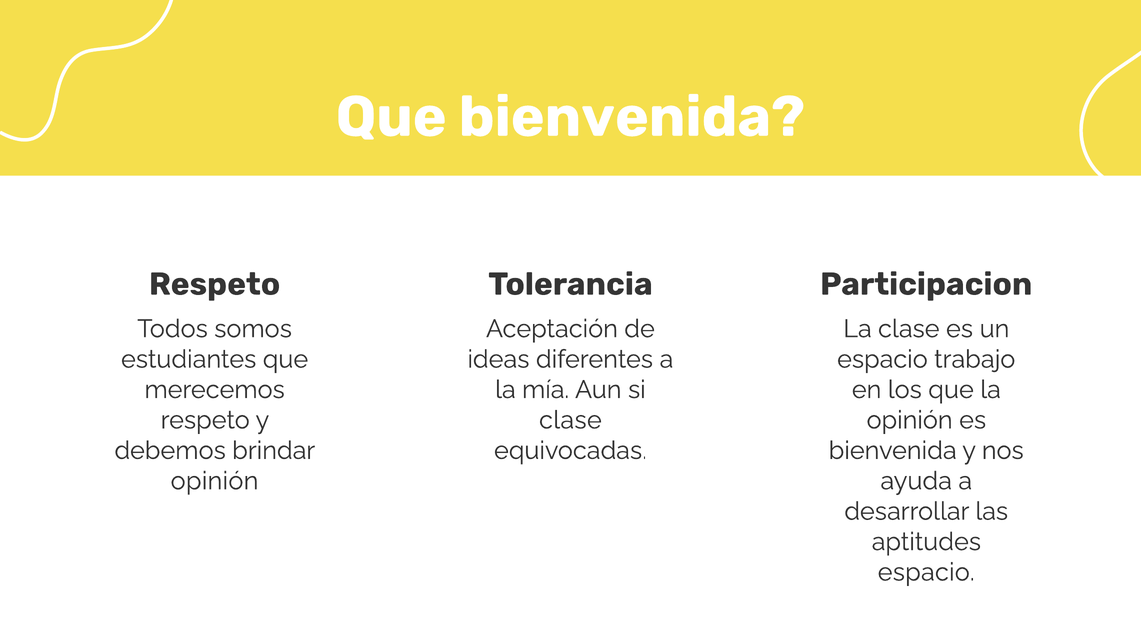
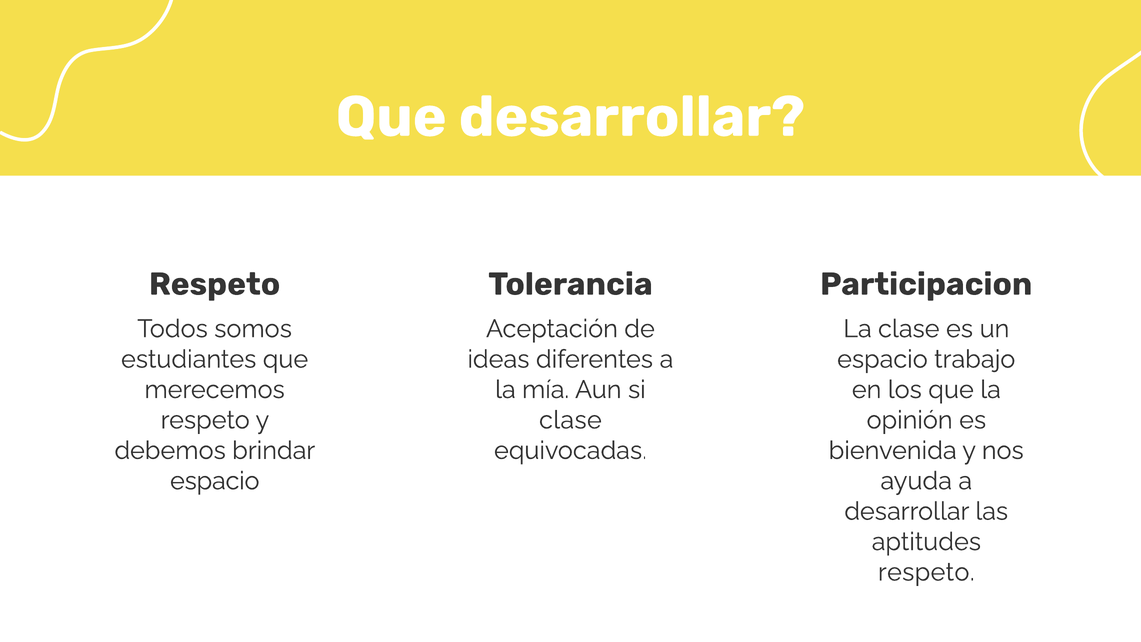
Que bienvenida: bienvenida -> desarrollar
opinión at (215, 481): opinión -> espacio
espacio at (926, 572): espacio -> respeto
